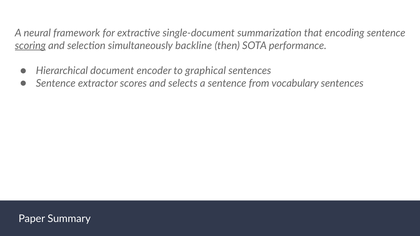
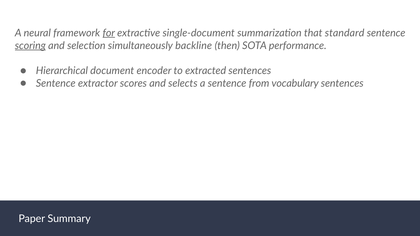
for underline: none -> present
encoding: encoding -> standard
graphical: graphical -> extracted
